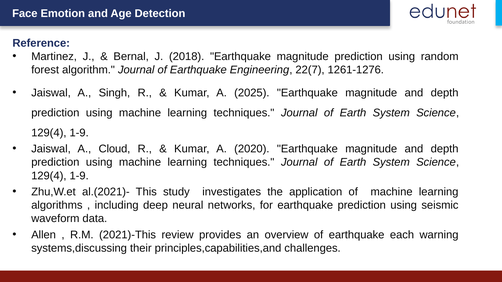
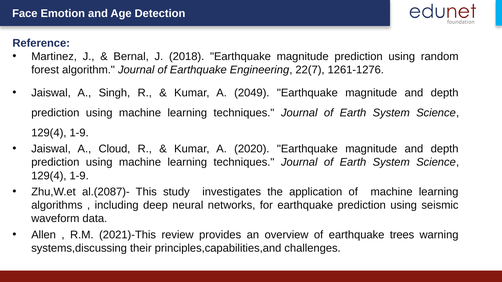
2025: 2025 -> 2049
al.(2021)-: al.(2021)- -> al.(2087)-
each: each -> trees
